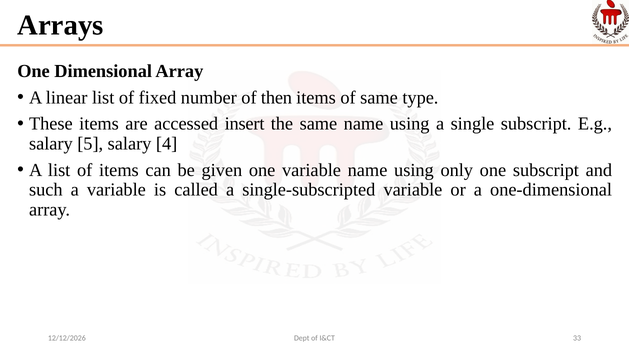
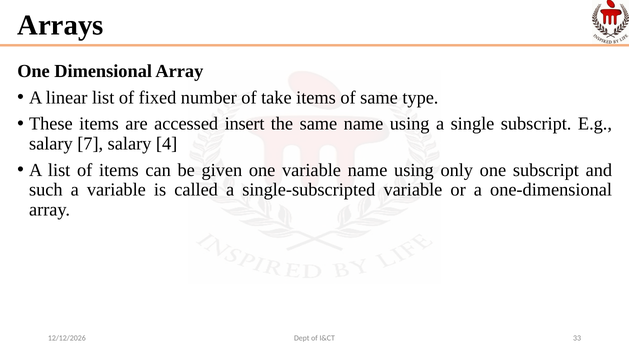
then: then -> take
5: 5 -> 7
